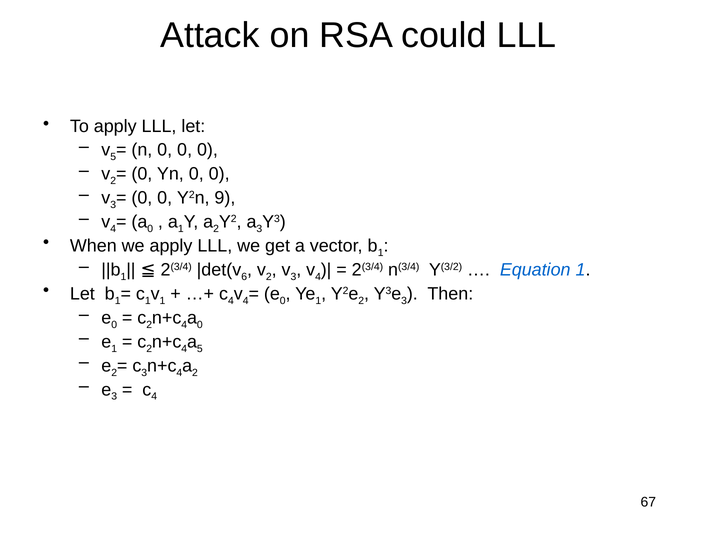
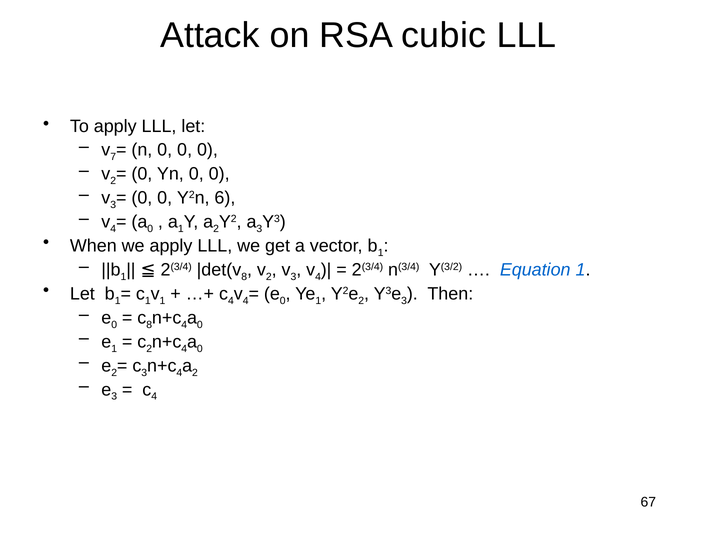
could: could -> cubic
5 at (113, 157): 5 -> 7
9: 9 -> 6
6 at (244, 277): 6 -> 8
2 at (149, 325): 2 -> 8
5 at (200, 349): 5 -> 0
